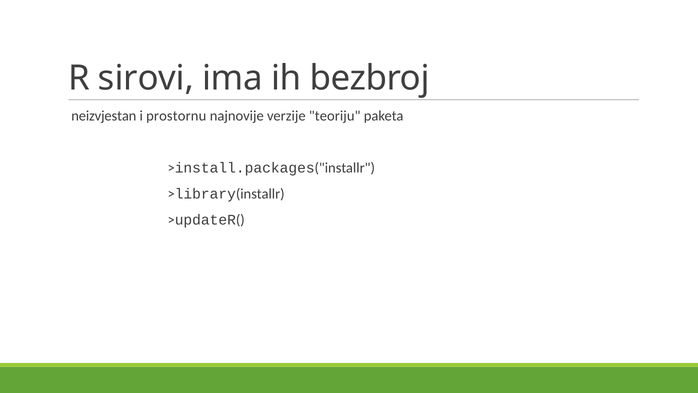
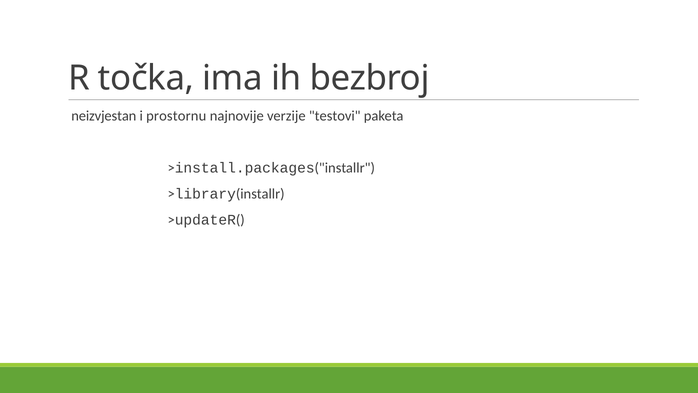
sirovi: sirovi -> točka
teoriju: teoriju -> testovi
